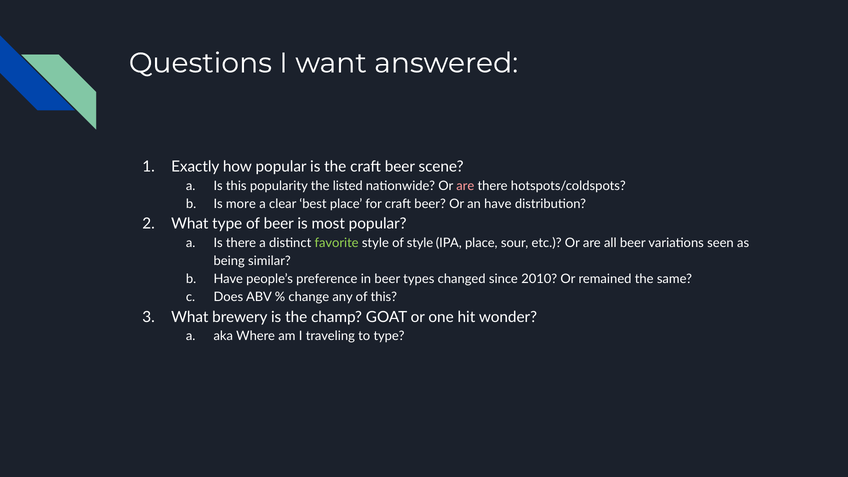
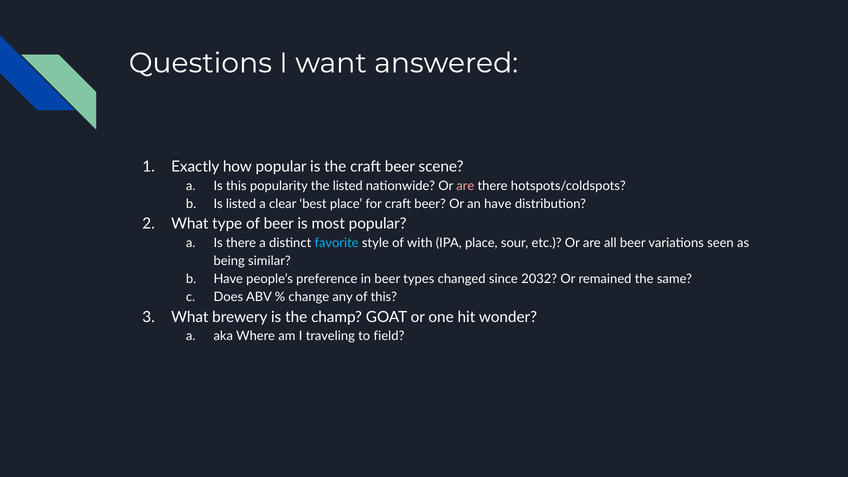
Is more: more -> listed
favorite colour: light green -> light blue
of style: style -> with
2010: 2010 -> 2032
to type: type -> field
